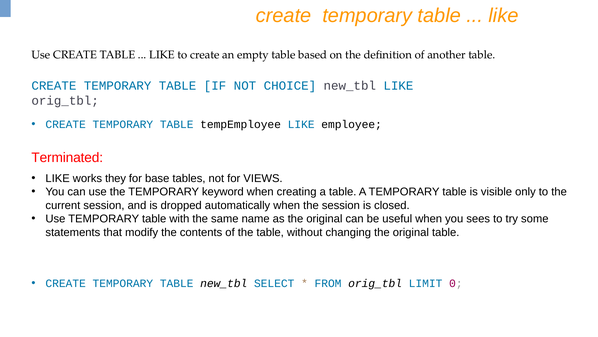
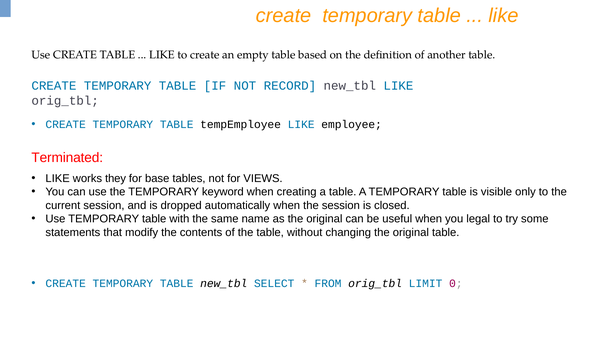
CHOICE: CHOICE -> RECORD
sees: sees -> legal
